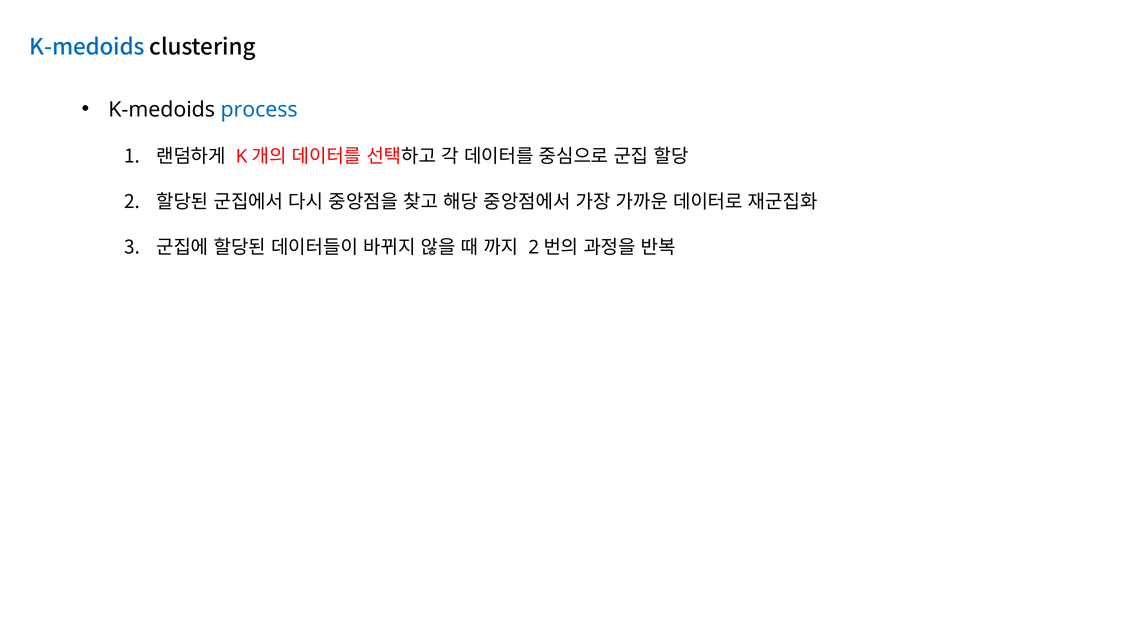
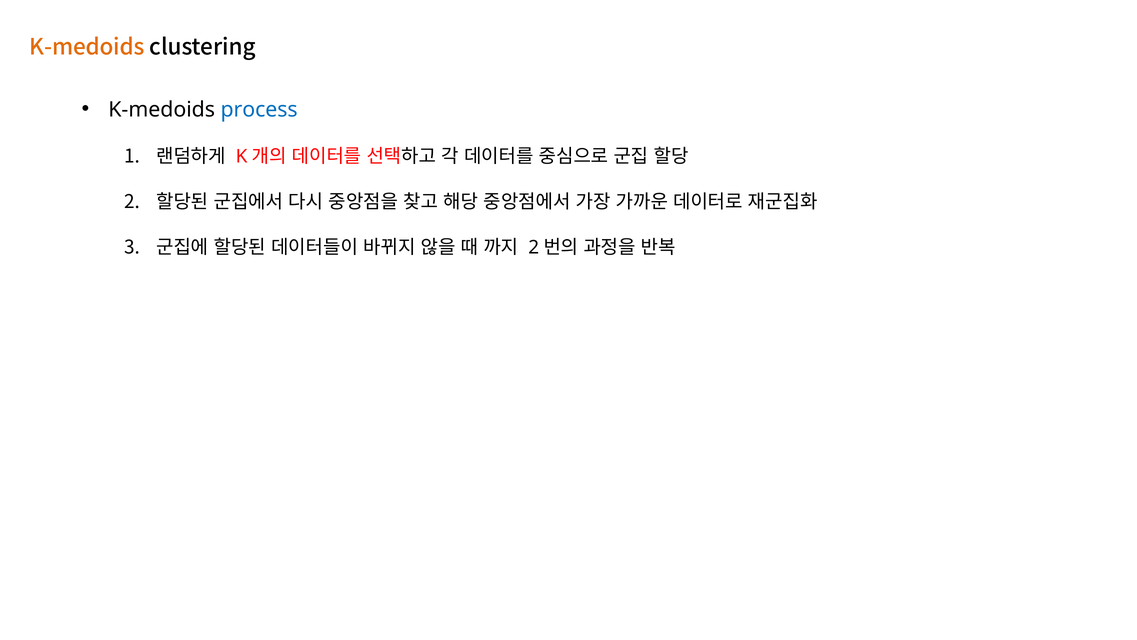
K-medoids at (87, 47) colour: blue -> orange
